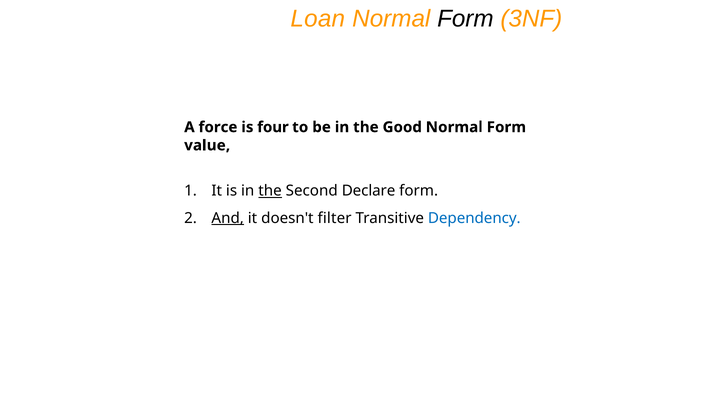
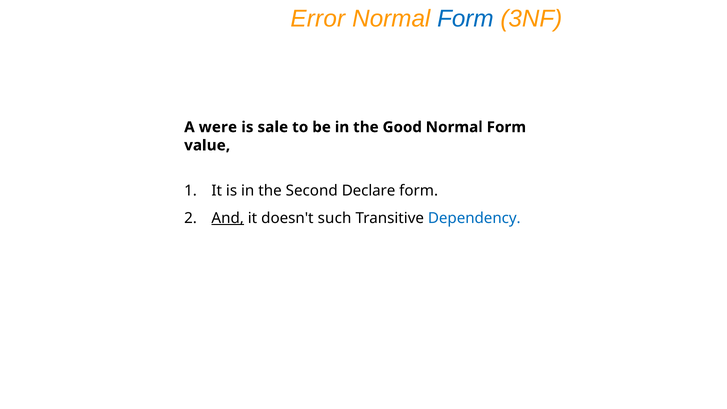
Loan: Loan -> Error
Form at (465, 19) colour: black -> blue
force: force -> were
four: four -> sale
the at (270, 191) underline: present -> none
filter: filter -> such
